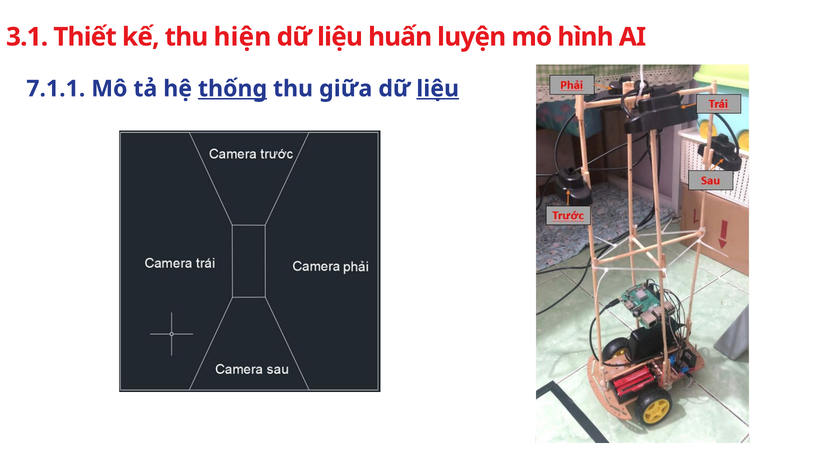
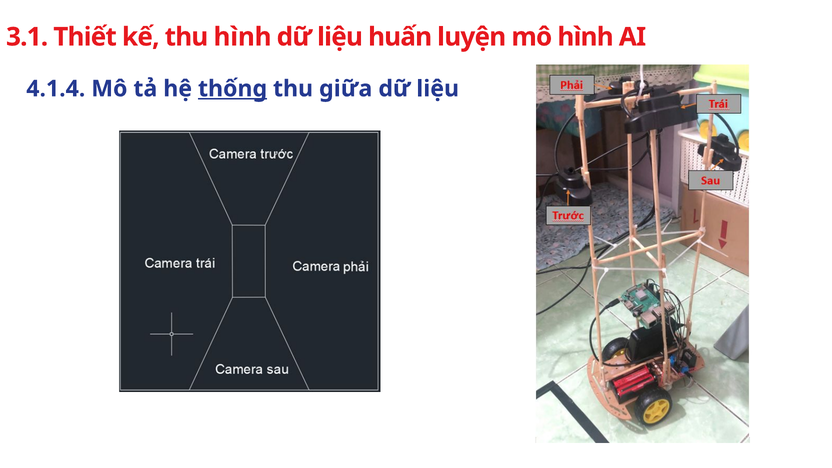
thu hiện: hiện -> hình
7.1.1: 7.1.1 -> 4.1.4
liệu at (438, 89) underline: present -> none
